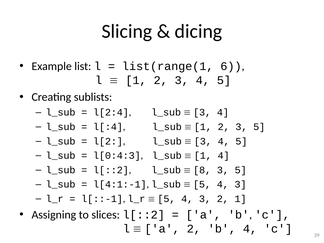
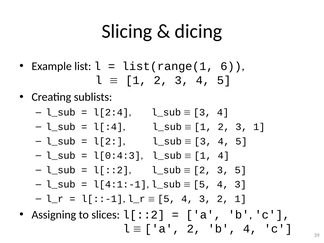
2 3 5: 5 -> 1
8 at (202, 170): 8 -> 2
